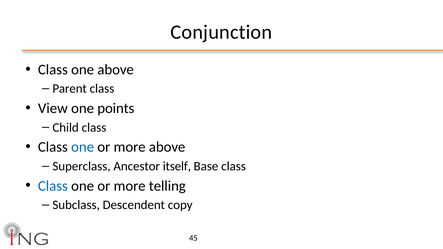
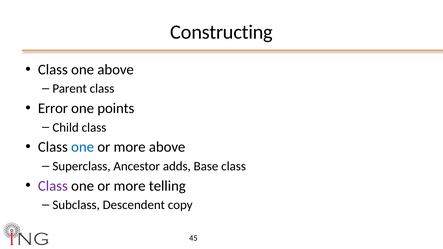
Conjunction: Conjunction -> Constructing
View: View -> Error
itself: itself -> adds
Class at (53, 186) colour: blue -> purple
